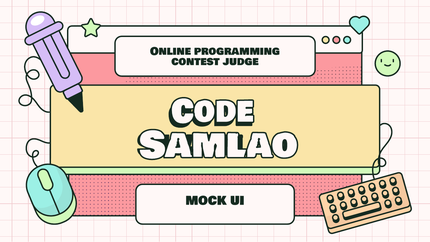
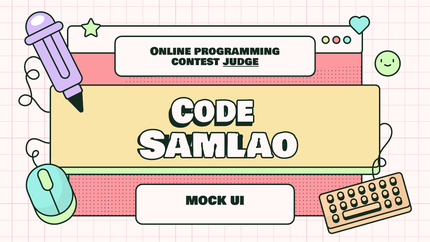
judge underline: none -> present
